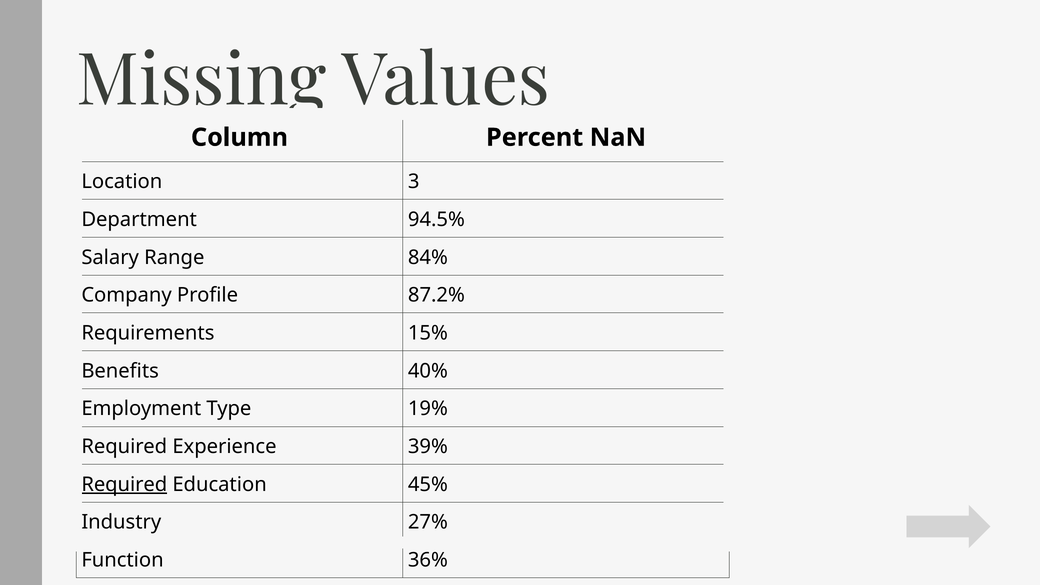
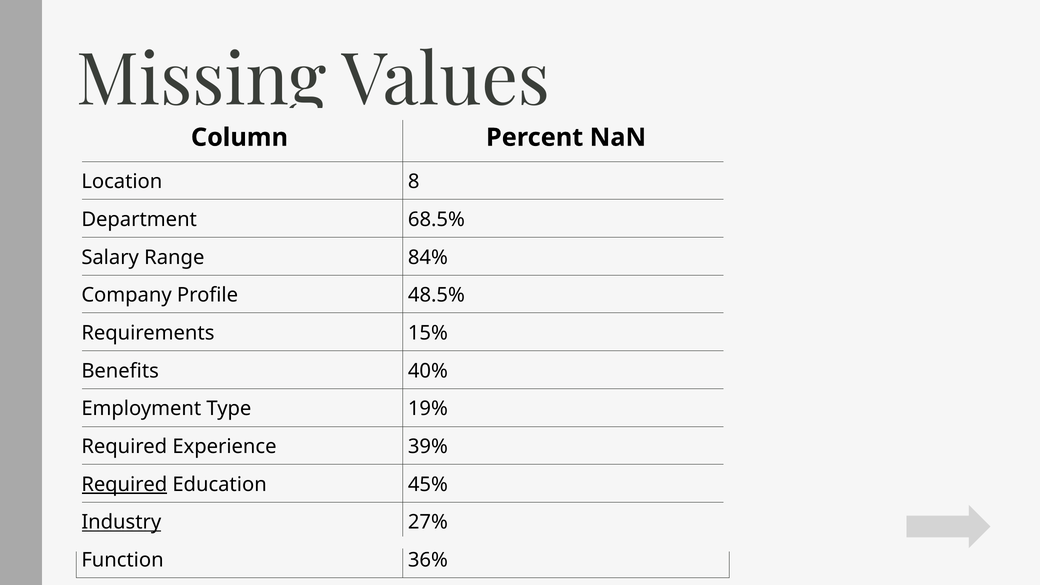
3: 3 -> 8
94.5%: 94.5% -> 68.5%
87.2%: 87.2% -> 48.5%
Industry underline: none -> present
